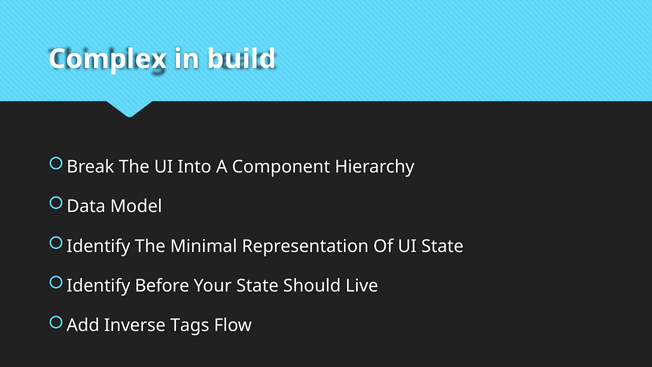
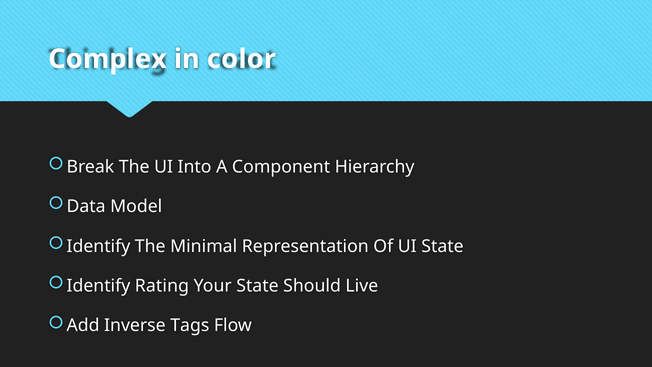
build: build -> color
Before: Before -> Rating
